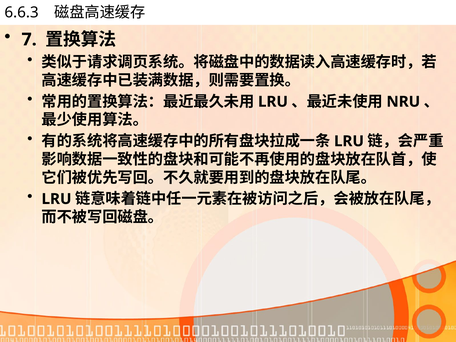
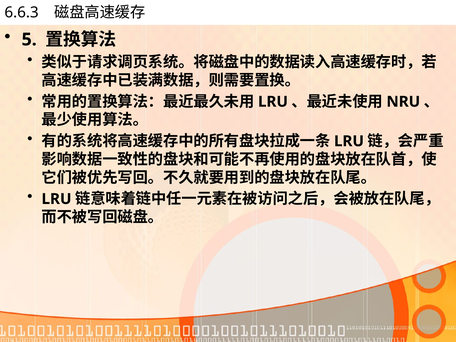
7: 7 -> 5
